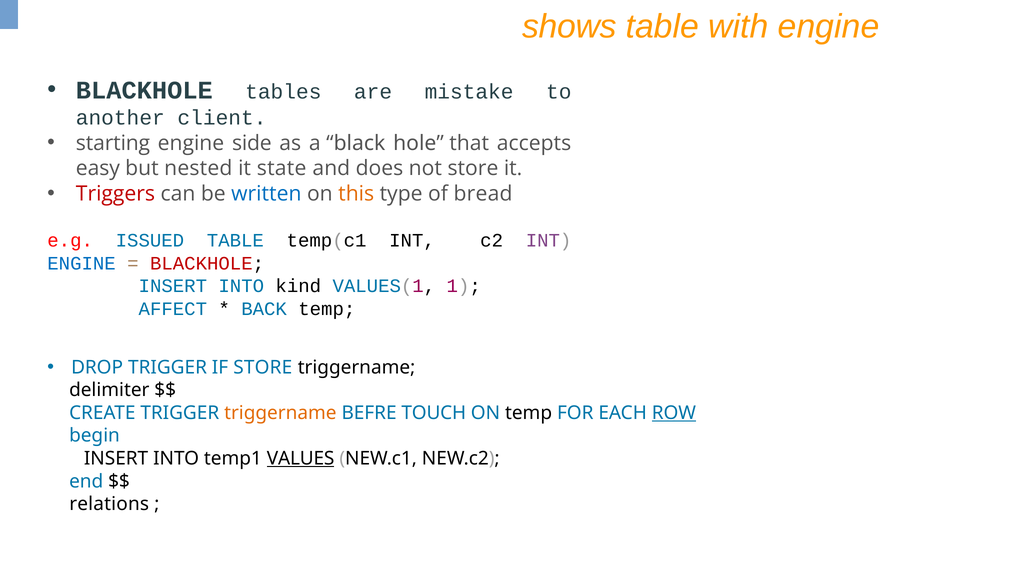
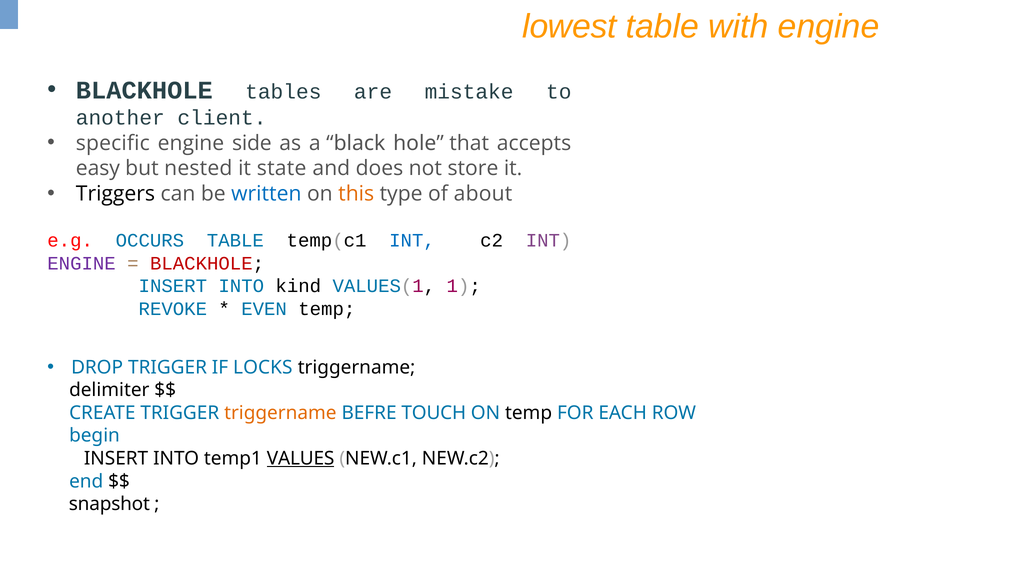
shows: shows -> lowest
starting: starting -> specific
Triggers colour: red -> black
bread: bread -> about
ISSUED: ISSUED -> OCCURS
INT at (412, 241) colour: black -> blue
ENGINE at (82, 264) colour: blue -> purple
AFFECT: AFFECT -> REVOKE
BACK: BACK -> EVEN
IF STORE: STORE -> LOCKS
ROW underline: present -> none
relations: relations -> snapshot
